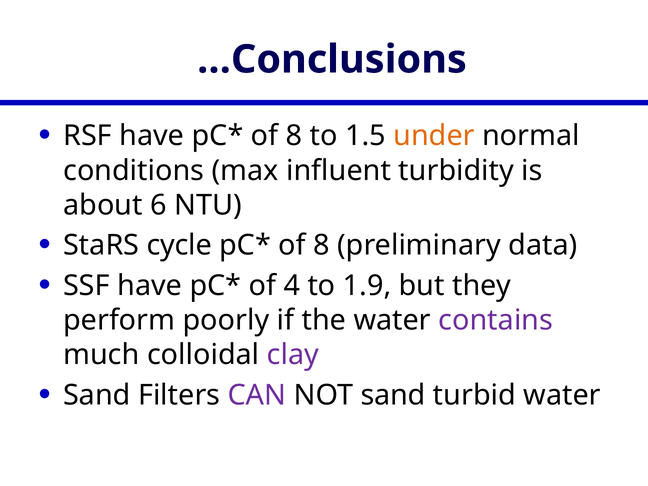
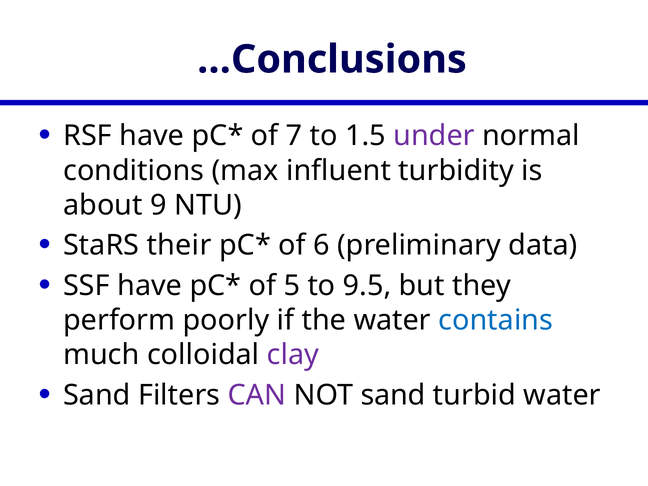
8 at (294, 136): 8 -> 7
under colour: orange -> purple
6: 6 -> 9
cycle: cycle -> their
8 at (321, 245): 8 -> 6
4: 4 -> 5
1.9: 1.9 -> 9.5
contains colour: purple -> blue
